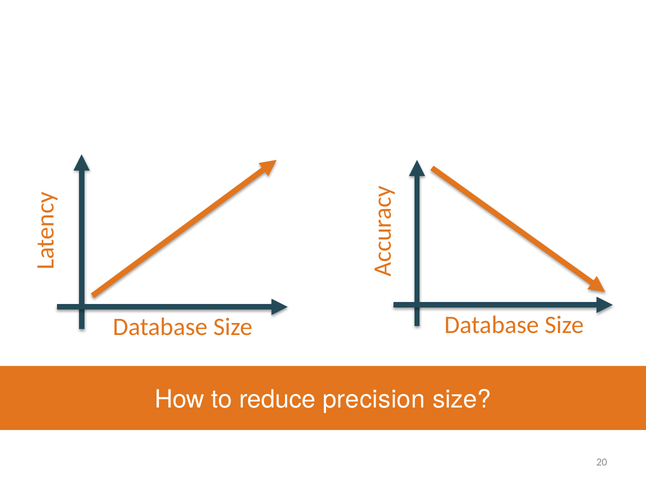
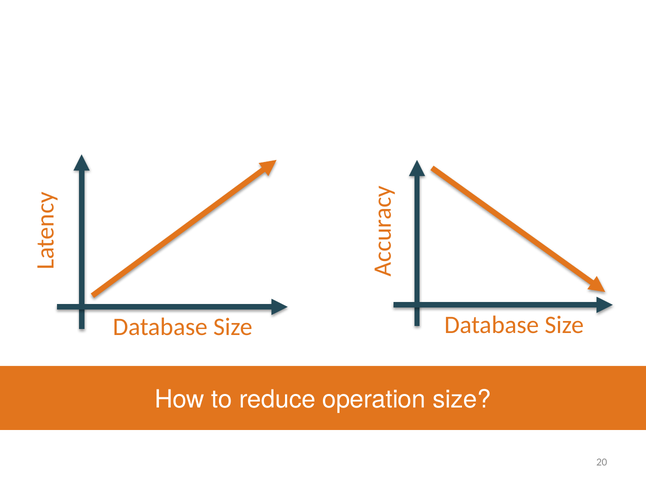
precision: precision -> operation
